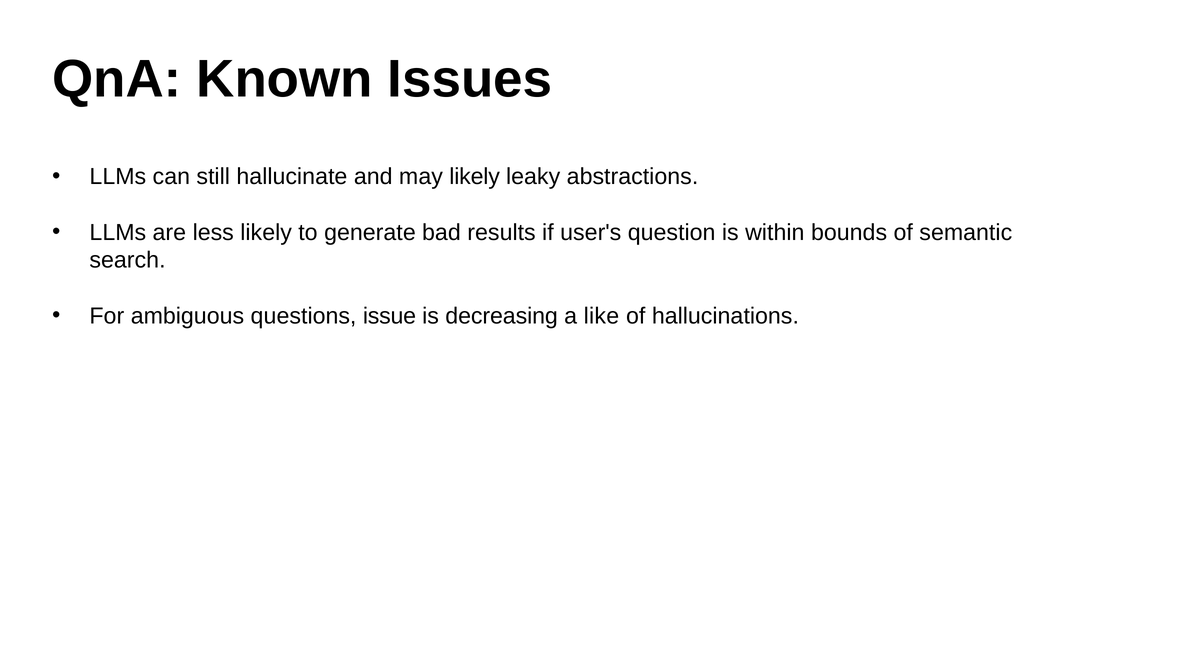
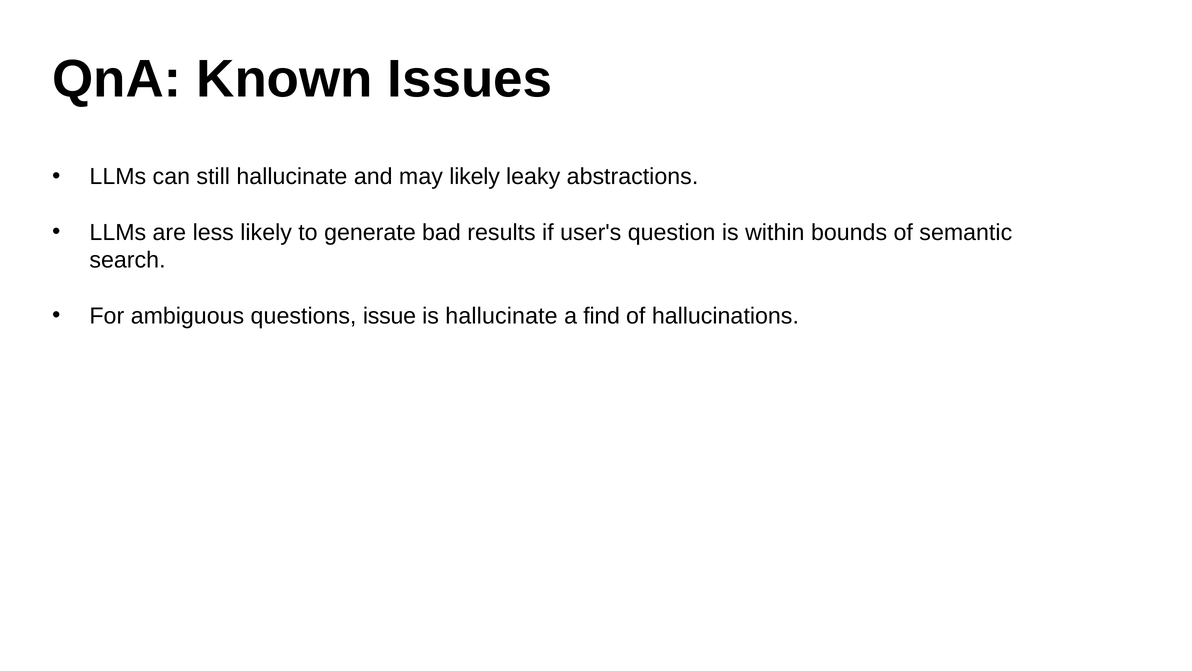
is decreasing: decreasing -> hallucinate
like: like -> find
